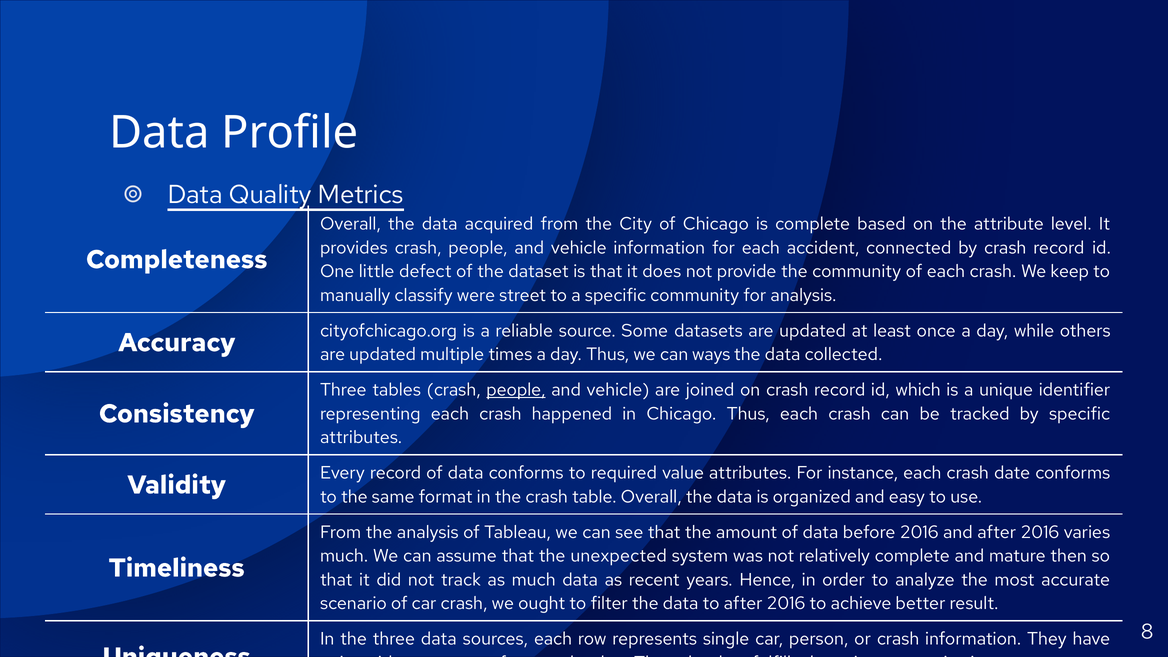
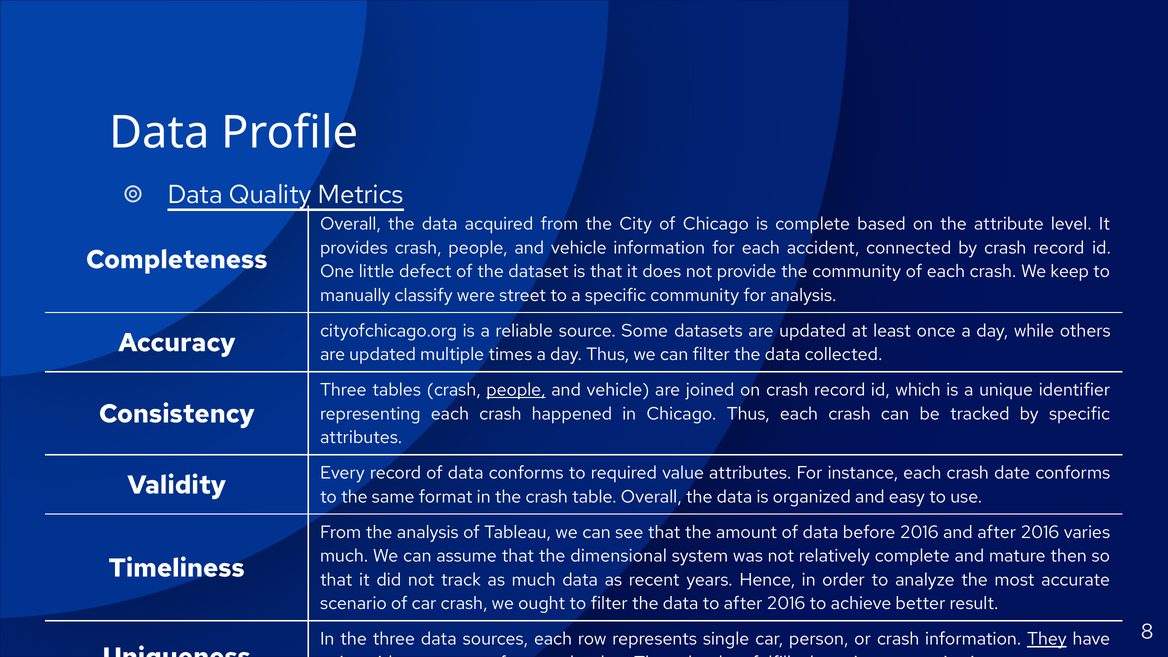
can ways: ways -> filter
unexpected: unexpected -> dimensional
They underline: none -> present
